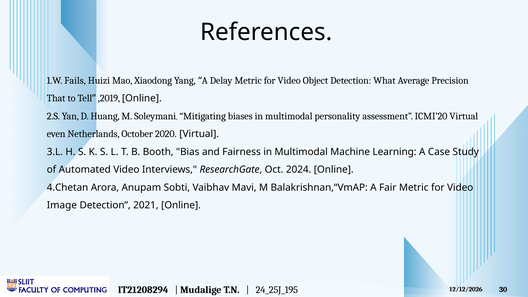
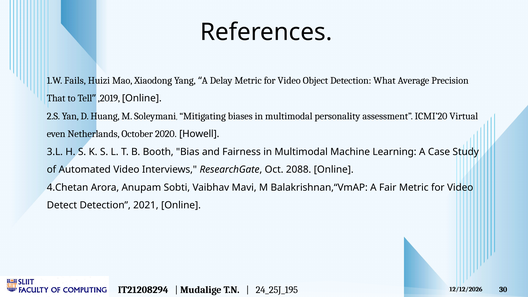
2020 Virtual: Virtual -> Howell
2024: 2024 -> 2088
Image: Image -> Detect
